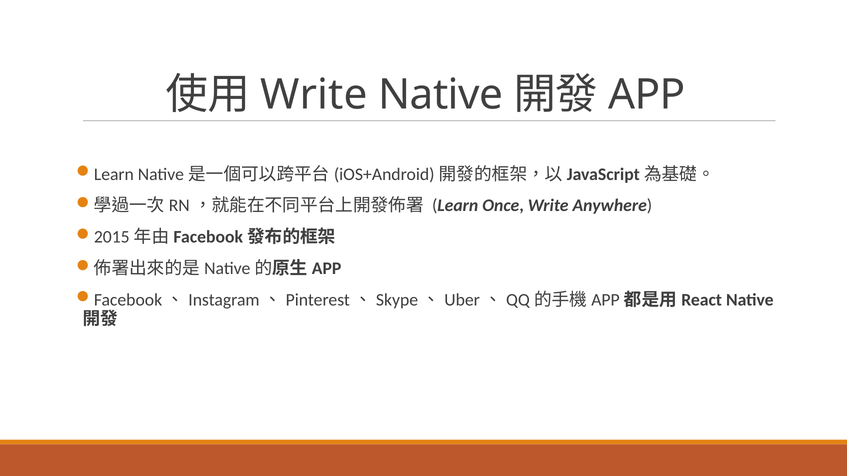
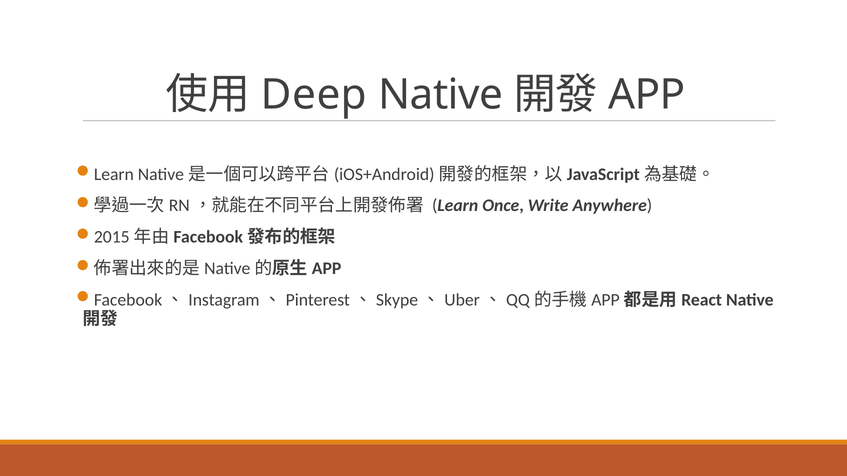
Write at (314, 95): Write -> Deep
